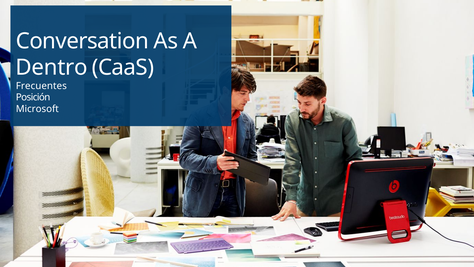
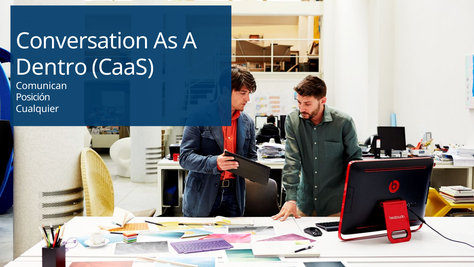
Frecuentes: Frecuentes -> Comunican
Microsoft: Microsoft -> Cualquier
